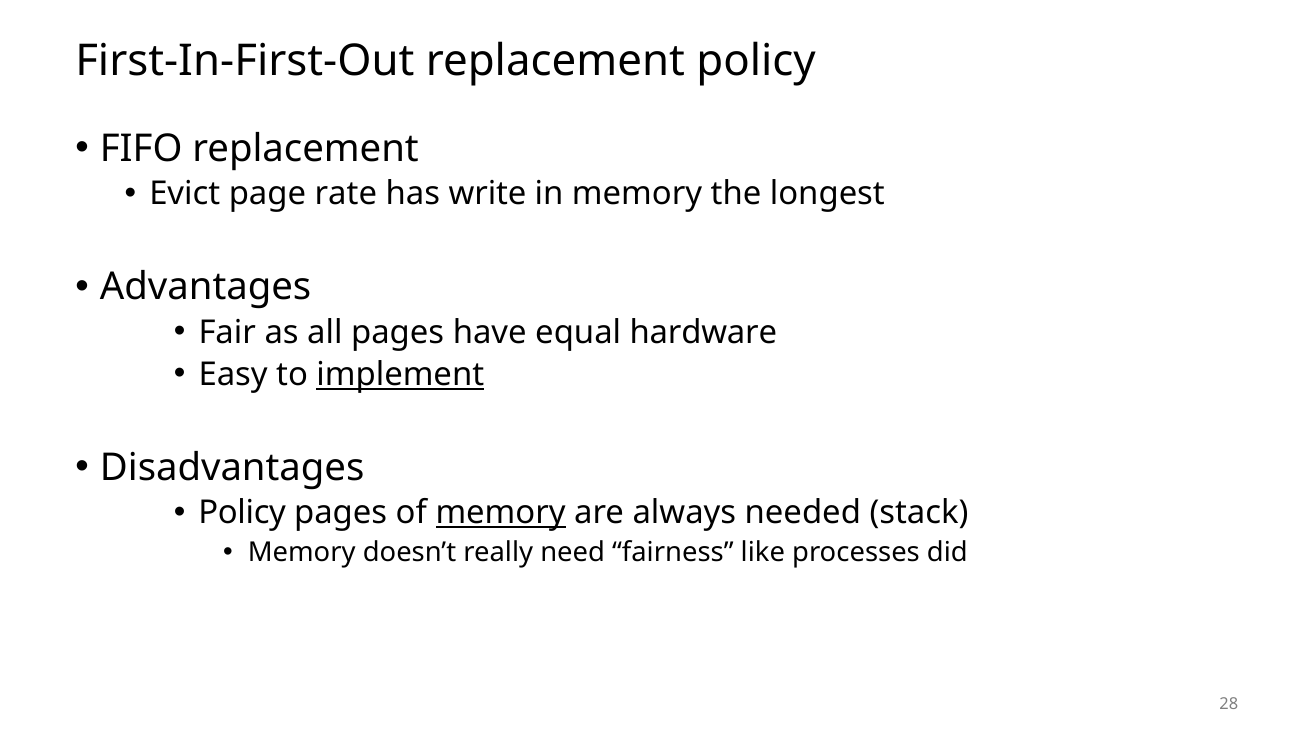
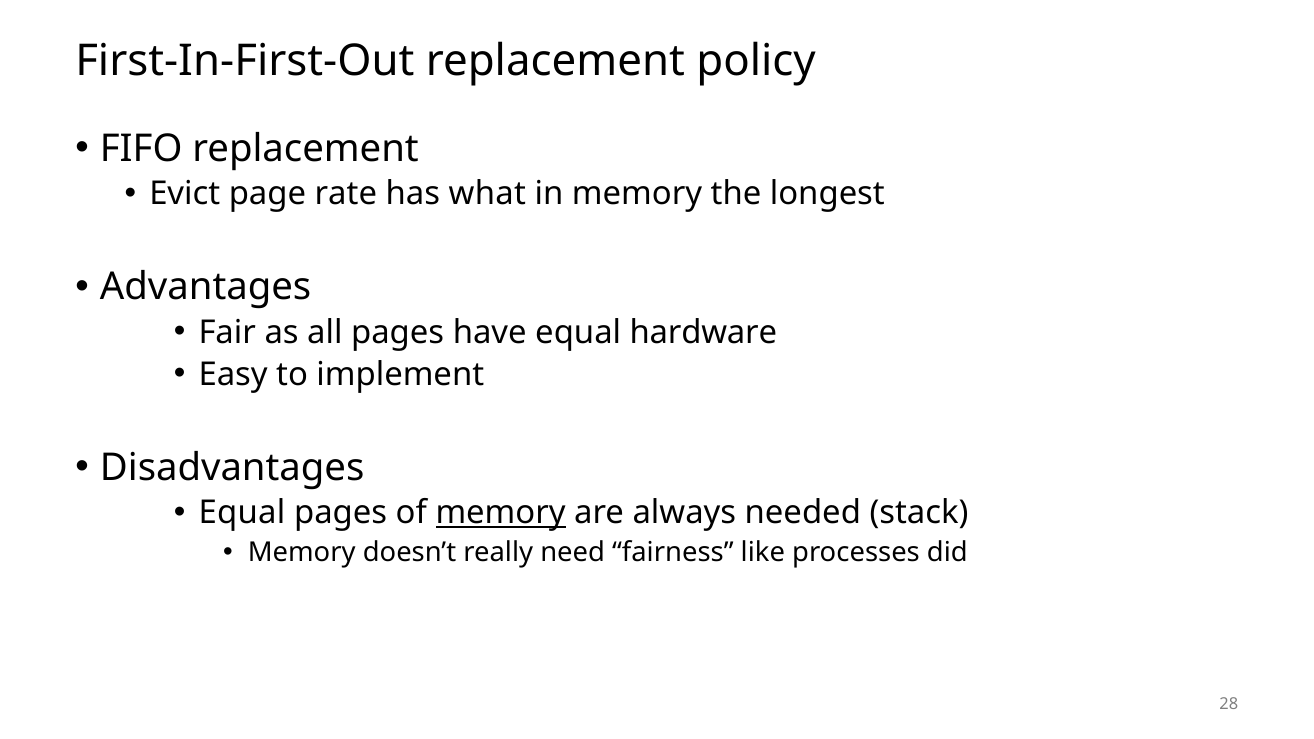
write: write -> what
implement underline: present -> none
Policy at (242, 513): Policy -> Equal
